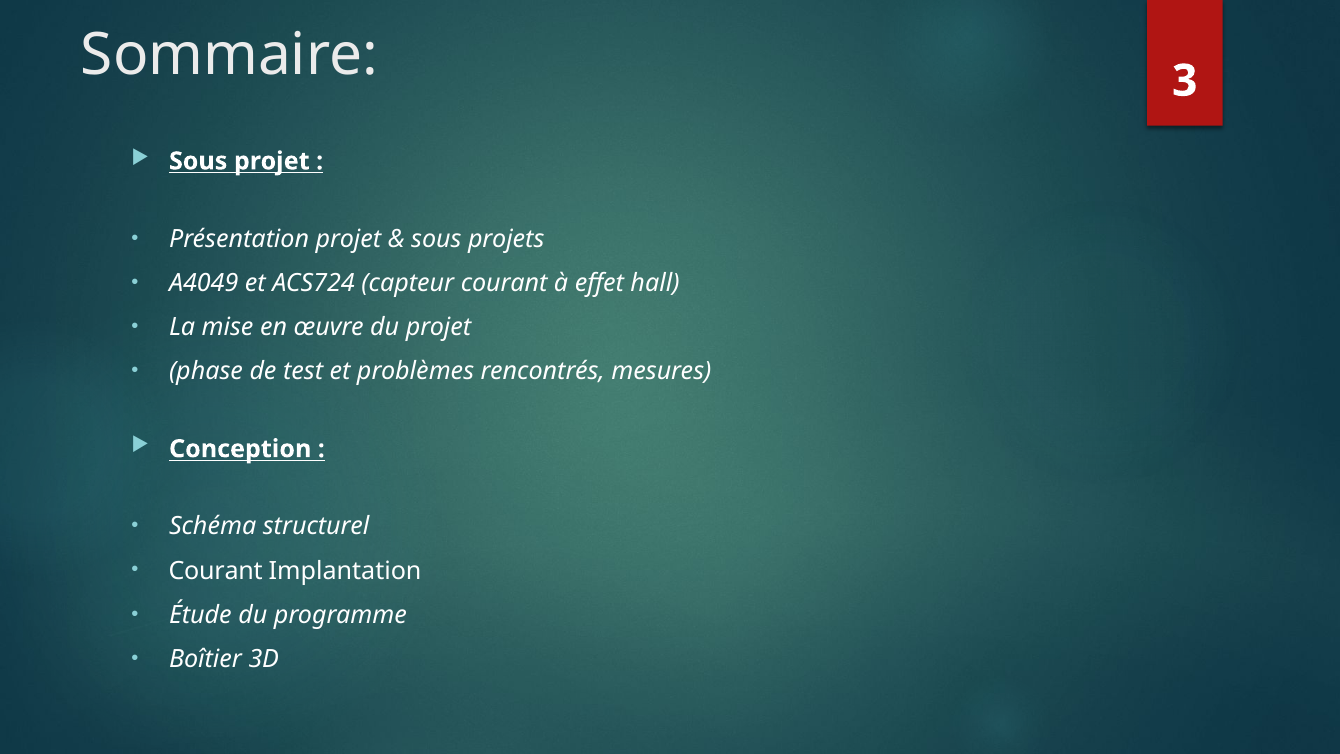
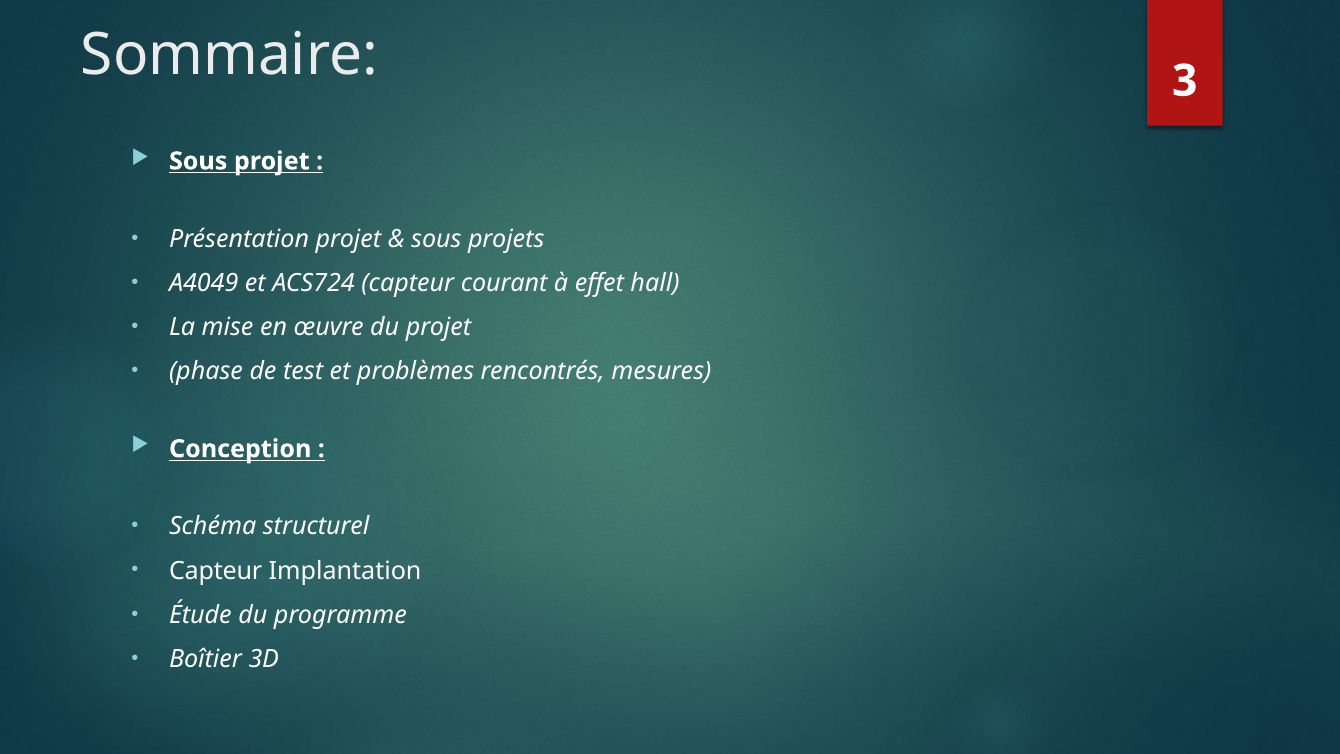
Courant at (216, 571): Courant -> Capteur
